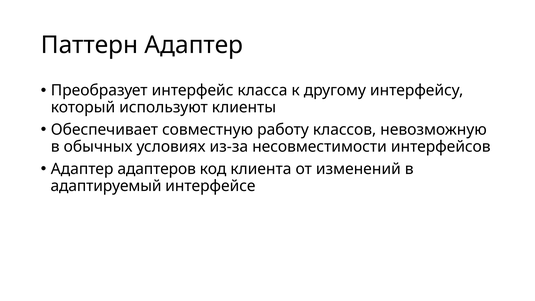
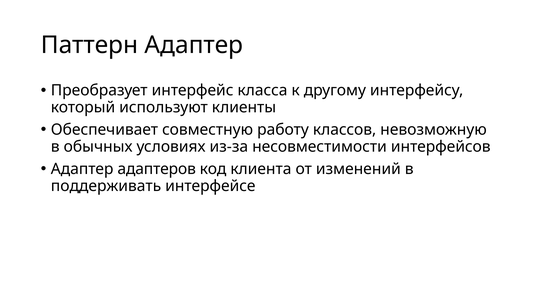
адаптируемый: адаптируемый -> поддерживать
